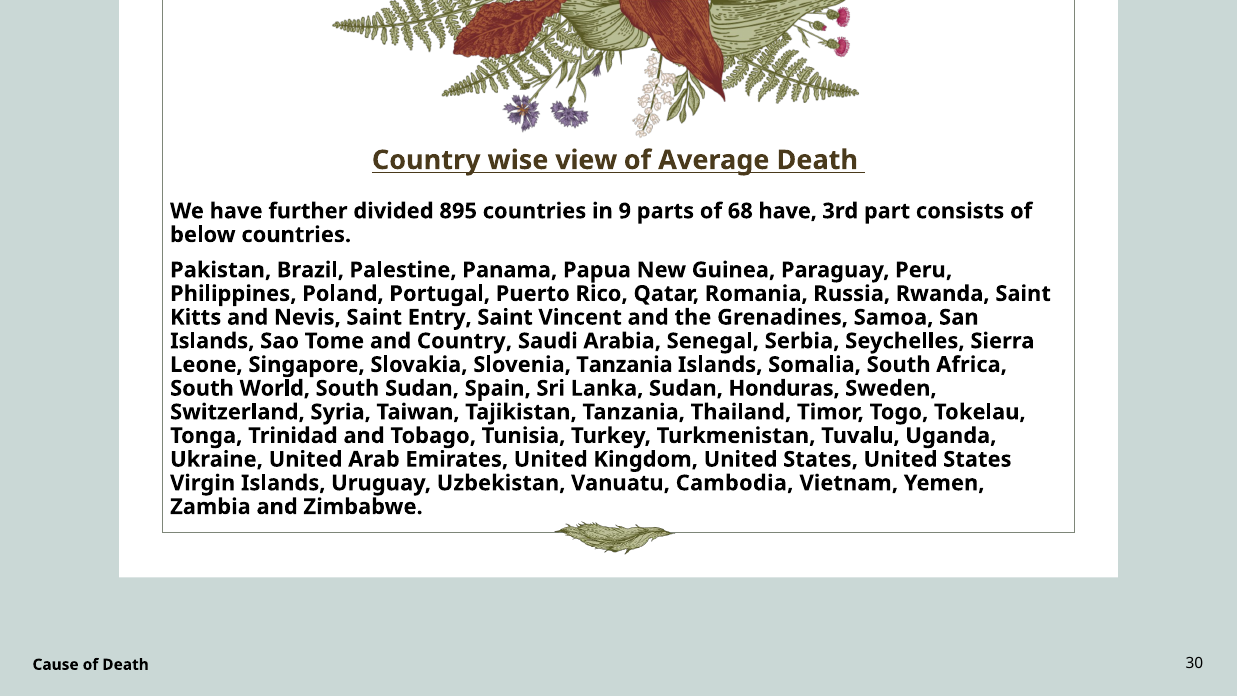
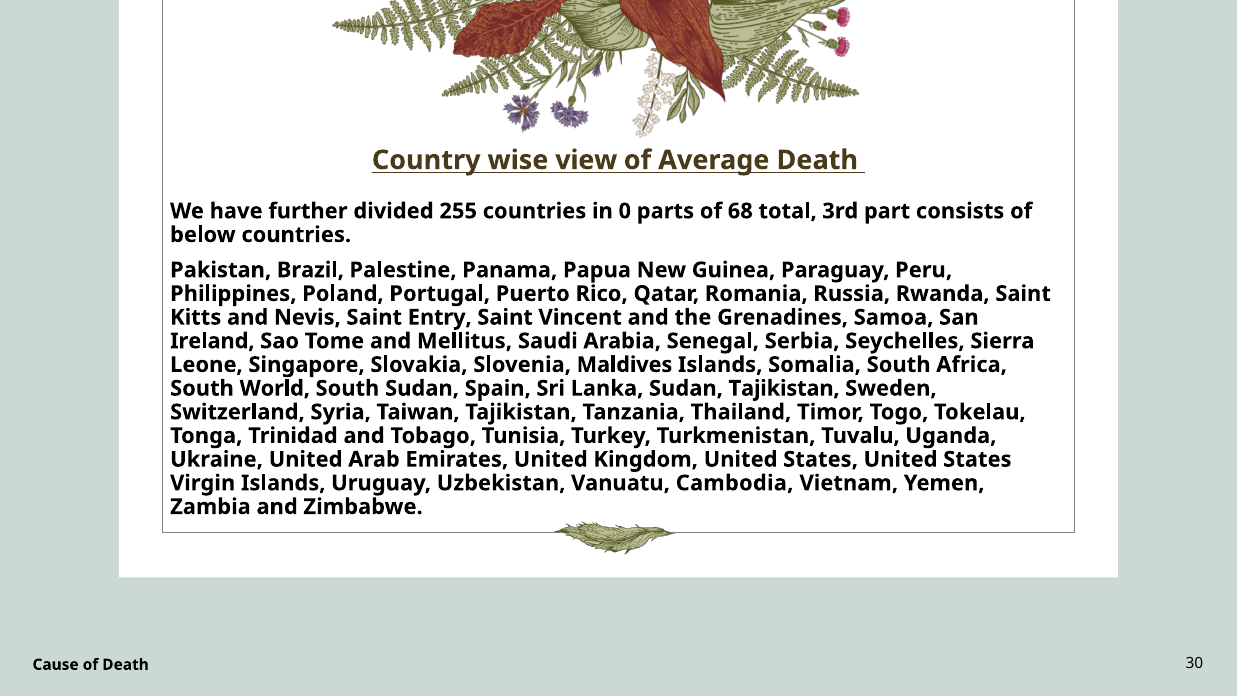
895: 895 -> 255
9: 9 -> 0
68 have: have -> total
Islands at (212, 341): Islands -> Ireland
and Country: Country -> Mellitus
Slovenia Tanzania: Tanzania -> Maldives
Sudan Honduras: Honduras -> Tajikistan
